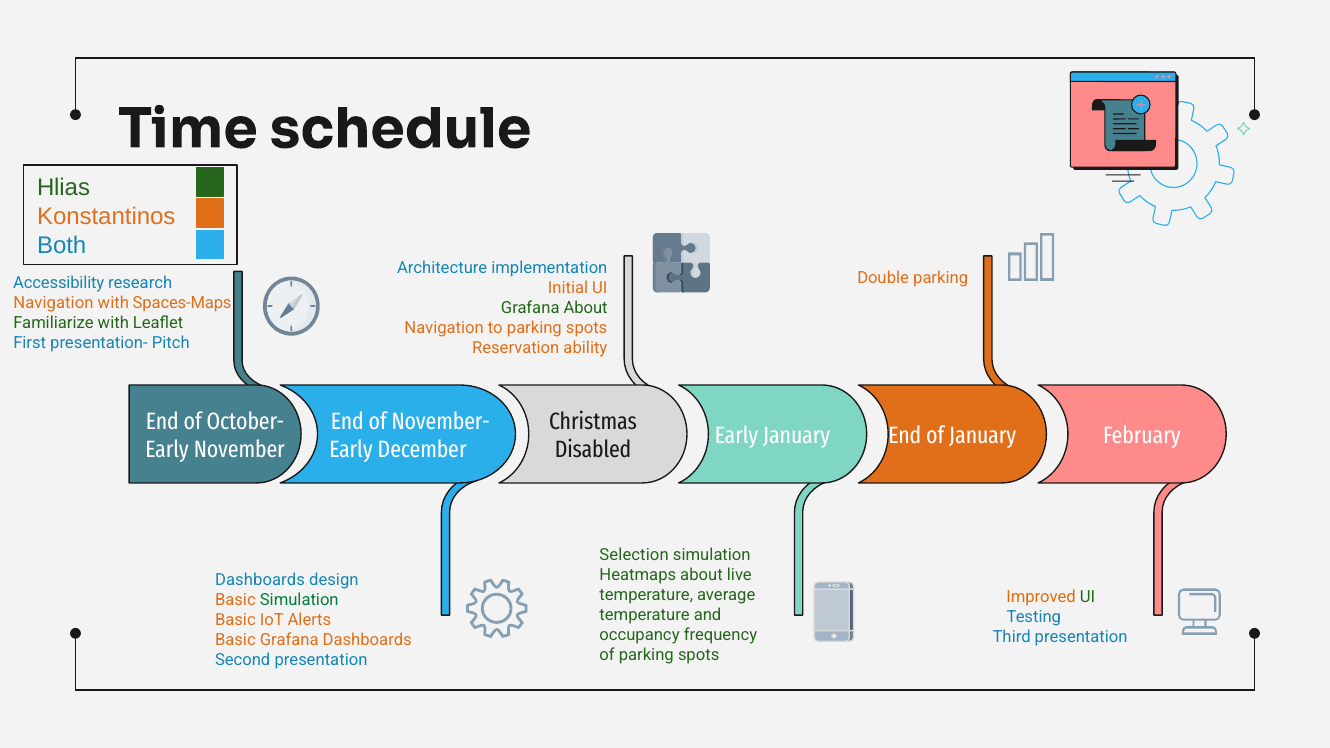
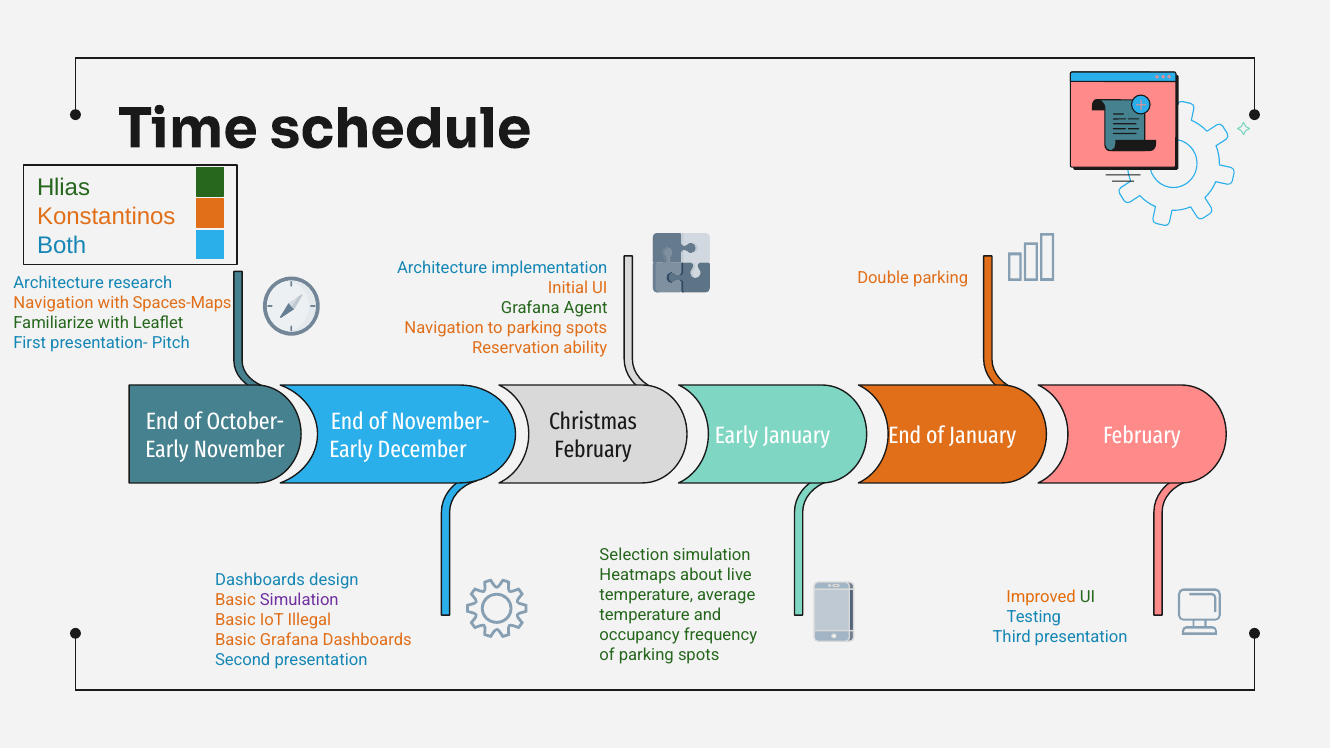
Accessibility at (59, 283): Accessibility -> Architecture
Grafana About: About -> Agent
Disabled at (593, 450): Disabled -> February
Simulation at (299, 601) colour: green -> purple
Alerts: Alerts -> Illegal
